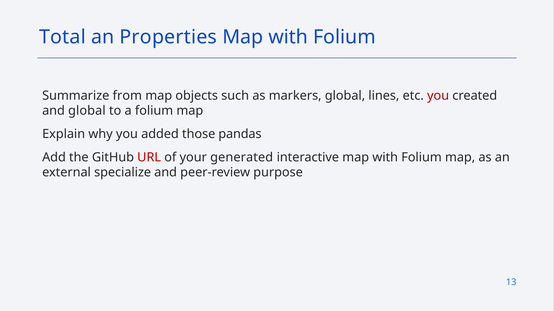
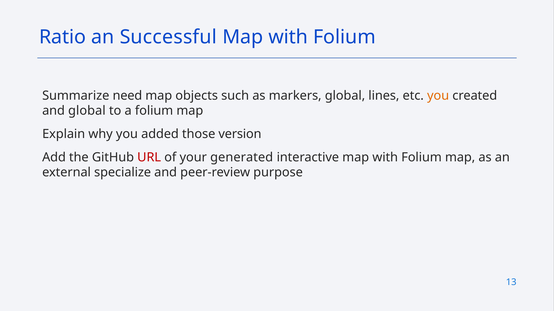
Total: Total -> Ratio
Properties: Properties -> Successful
from: from -> need
you at (438, 96) colour: red -> orange
pandas: pandas -> version
